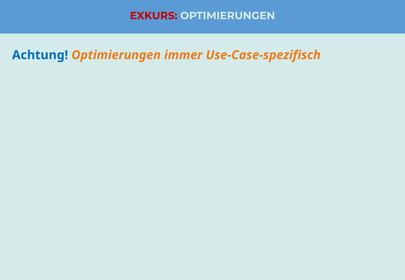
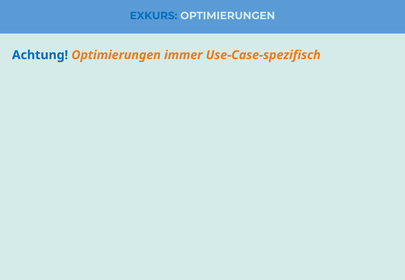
EXKURS colour: red -> blue
